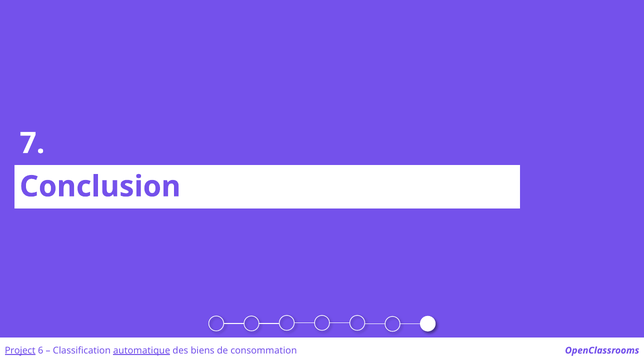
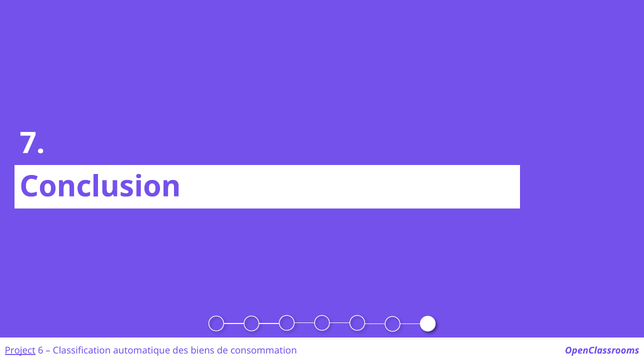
automatique underline: present -> none
